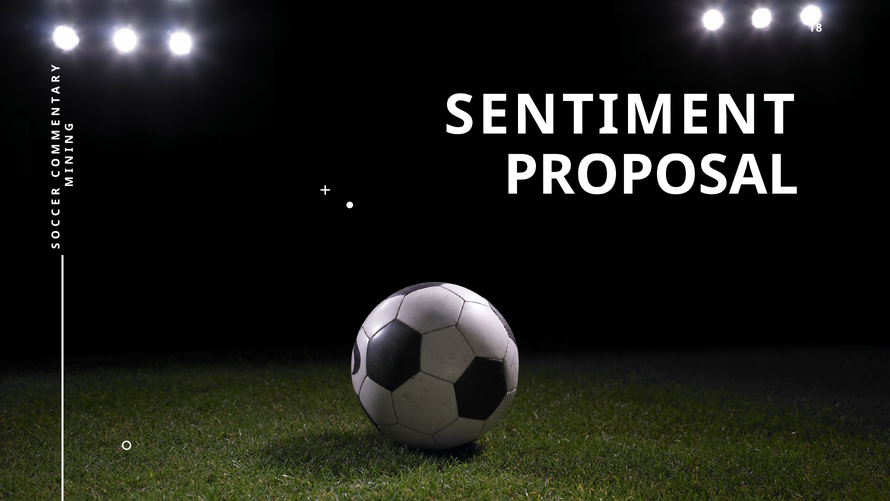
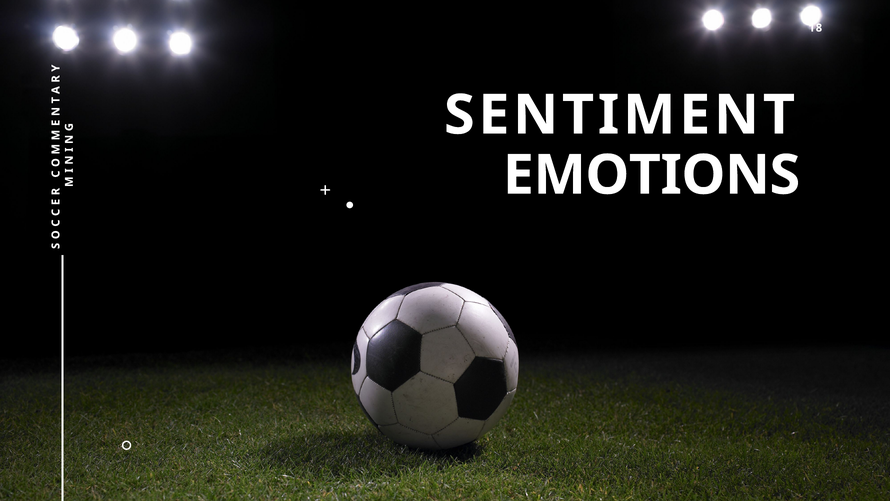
PROPOSAL: PROPOSAL -> EMOTIONS
